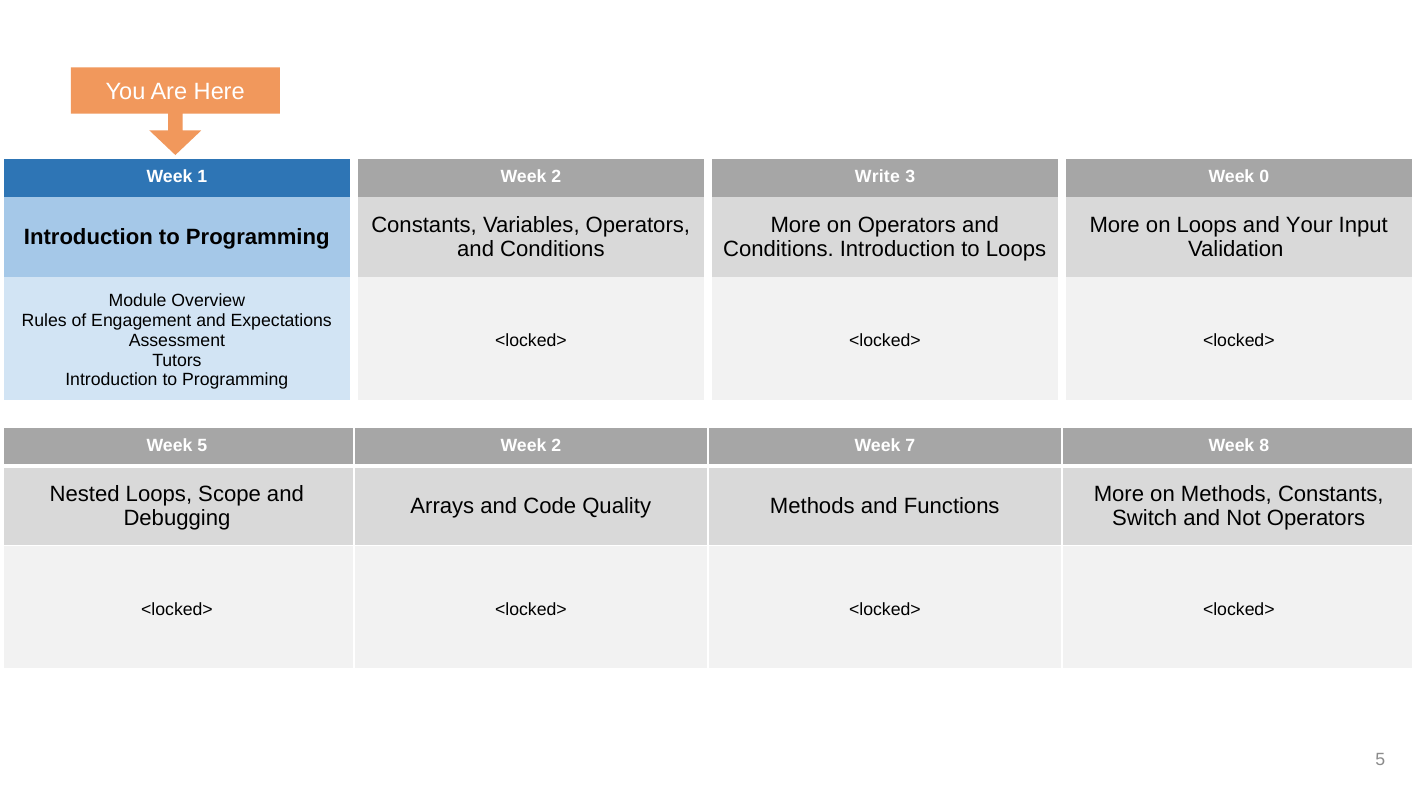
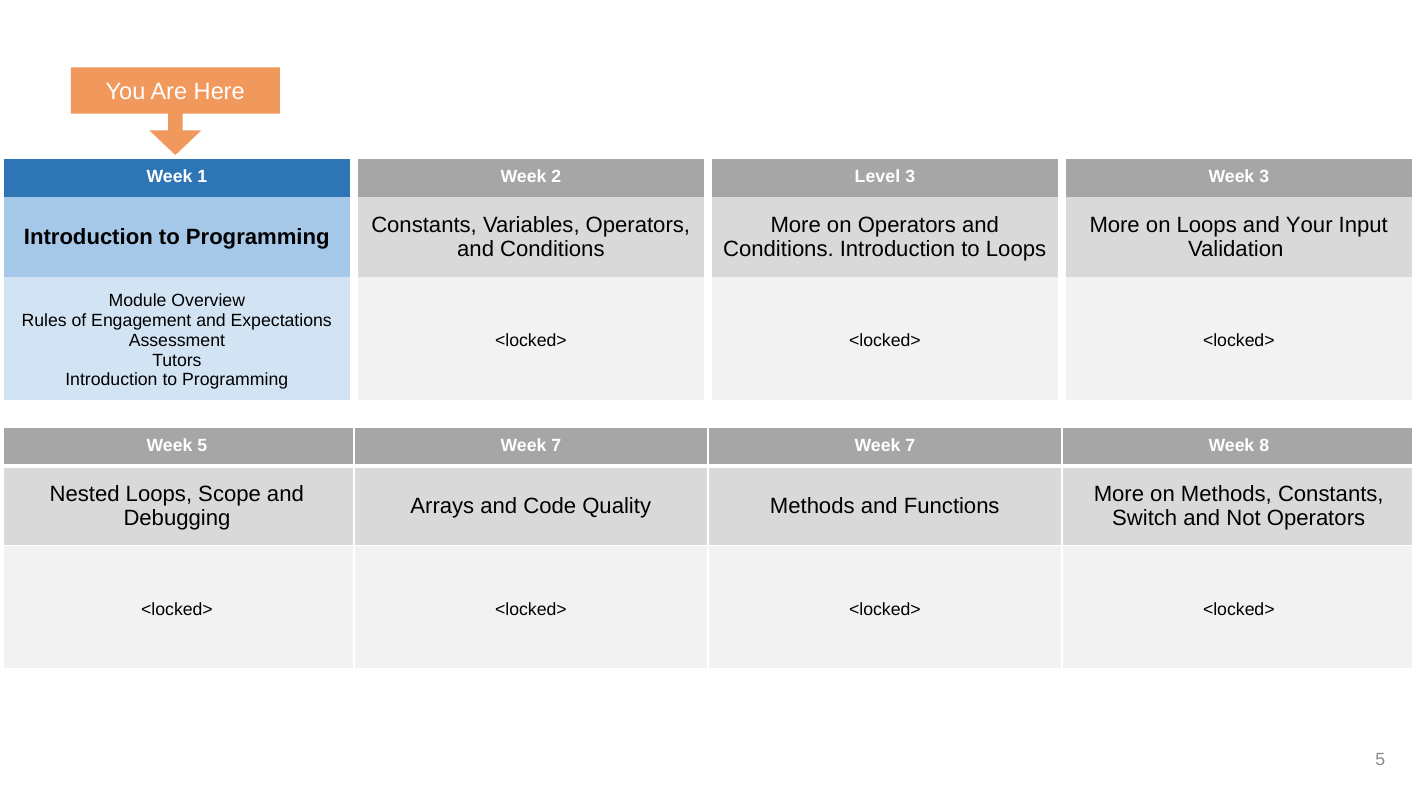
Write: Write -> Level
Week 0: 0 -> 3
5 Week 2: 2 -> 7
